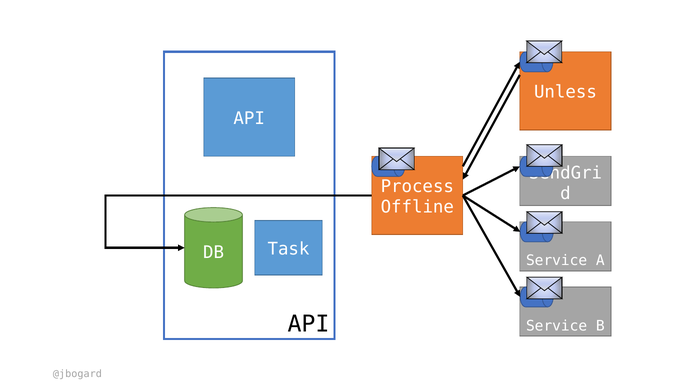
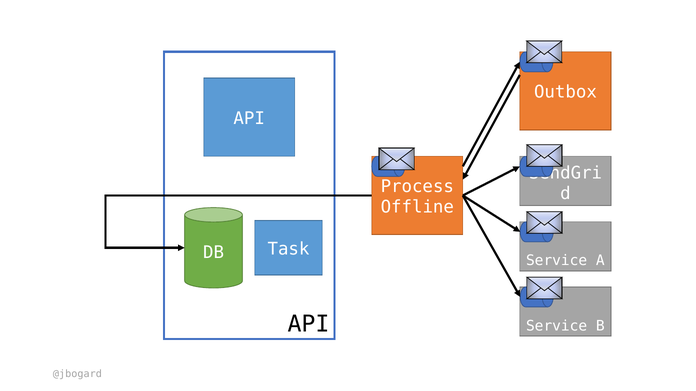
Unless: Unless -> Outbox
